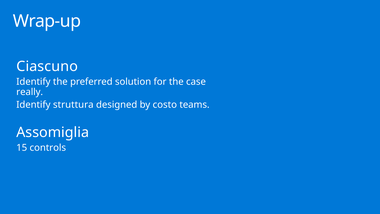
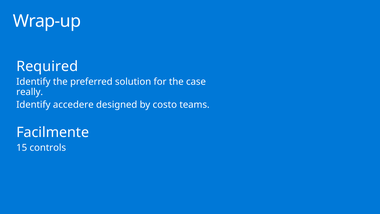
Ciascuno: Ciascuno -> Required
struttura: struttura -> accedere
Assomiglia: Assomiglia -> Facilmente
